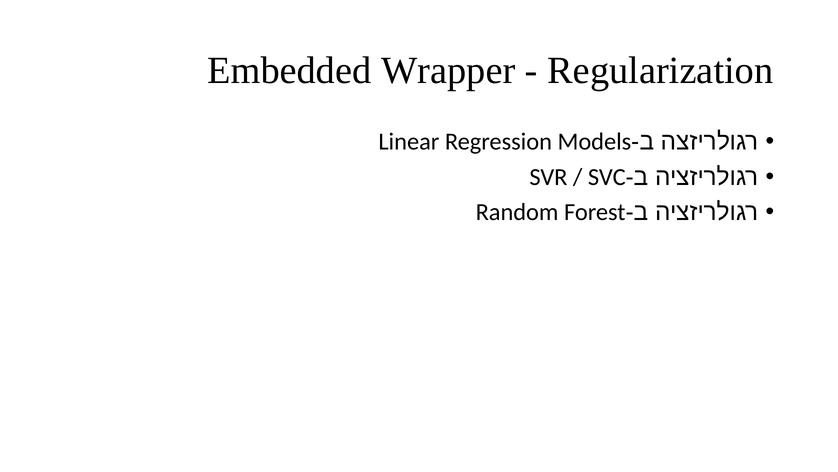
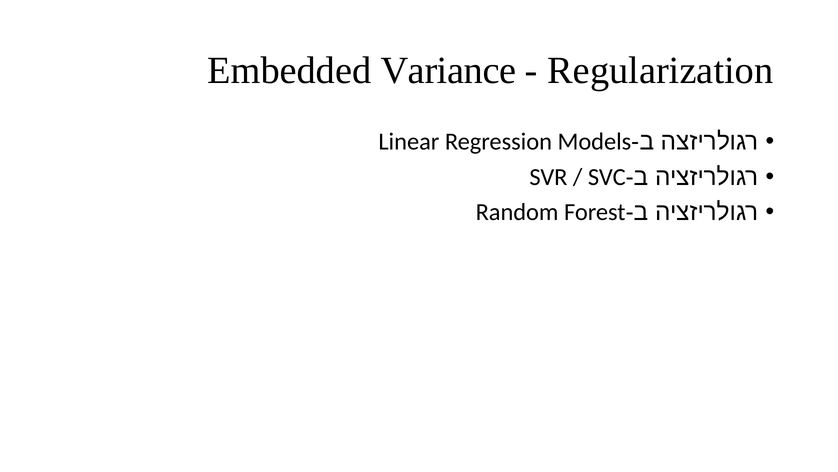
Wrapper: Wrapper -> Variance
